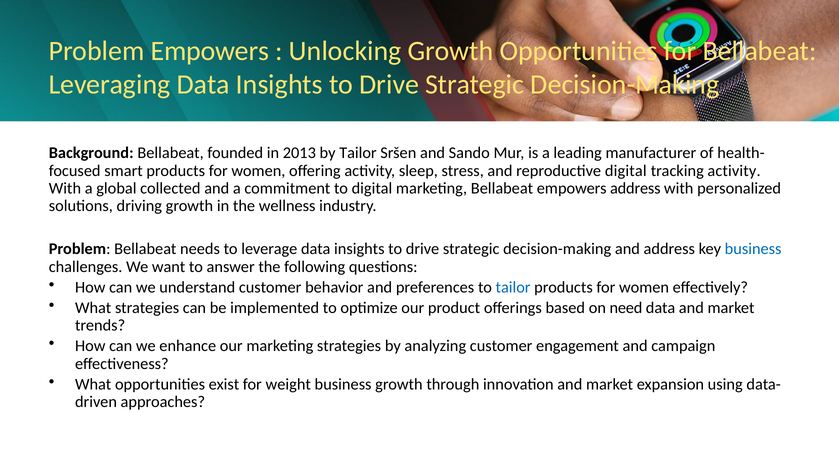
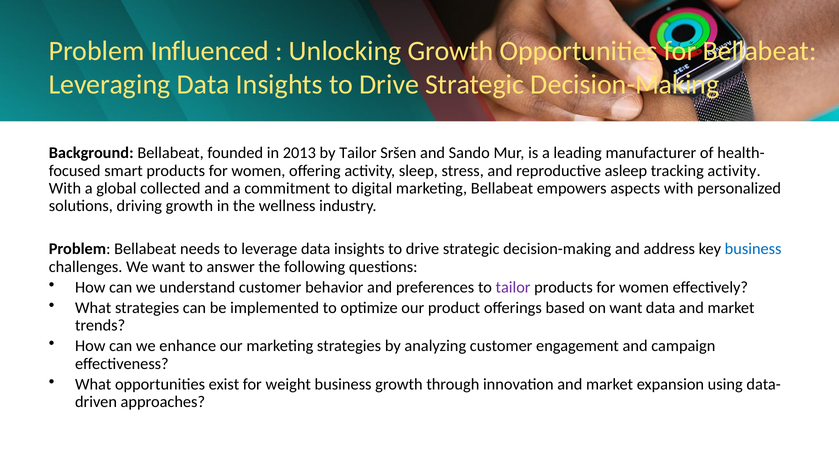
Problem Empowers: Empowers -> Influenced
reproductive digital: digital -> asleep
empowers address: address -> aspects
tailor at (513, 287) colour: blue -> purple
on need: need -> want
